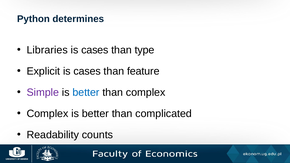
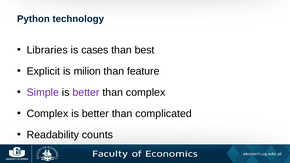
determines: determines -> technology
type: type -> best
Explicit is cases: cases -> milion
better at (86, 92) colour: blue -> purple
